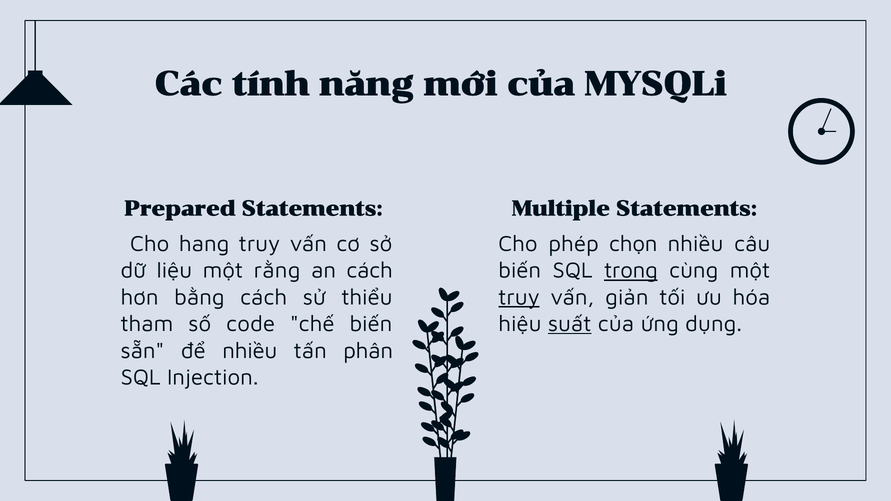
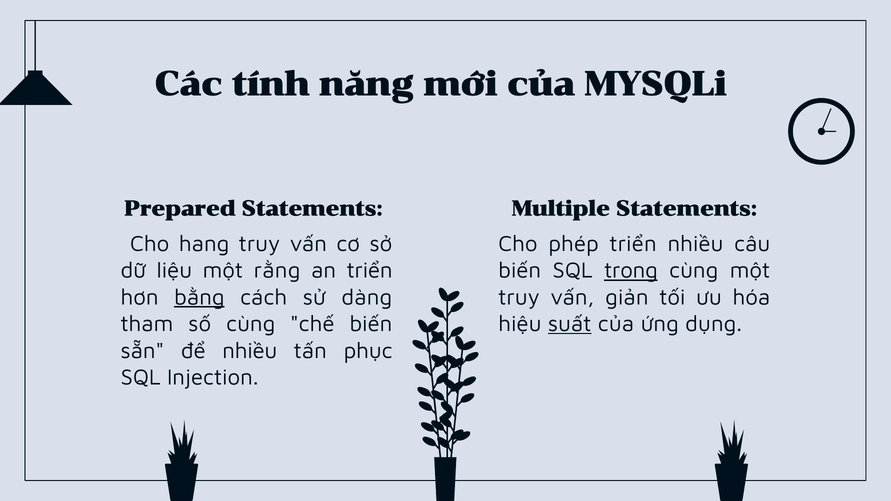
phép chọn: chọn -> triển
an cách: cách -> triển
bằng underline: none -> present
thiểu: thiểu -> dàng
truy at (519, 297) underline: present -> none
số code: code -> cùng
phân: phân -> phục
